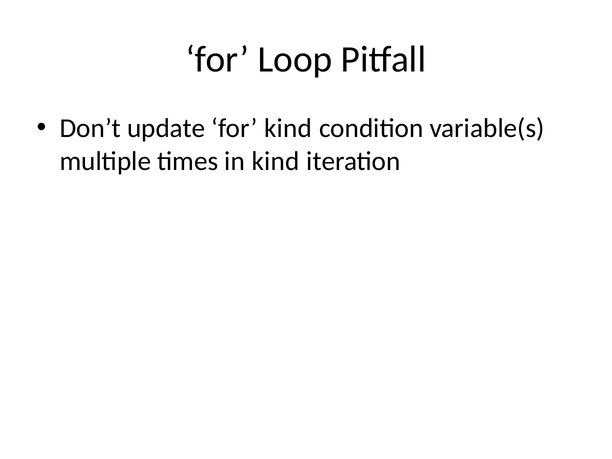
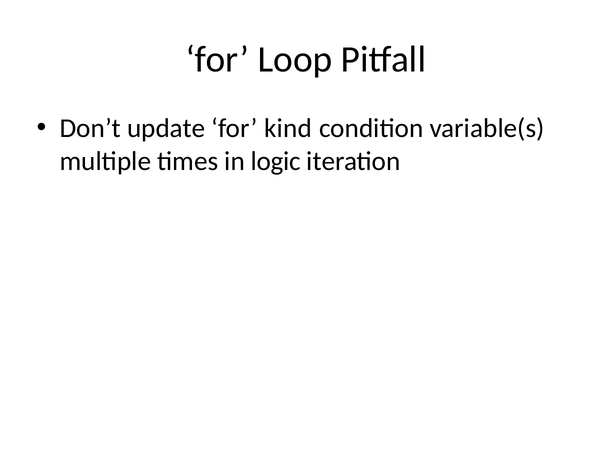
in kind: kind -> logic
